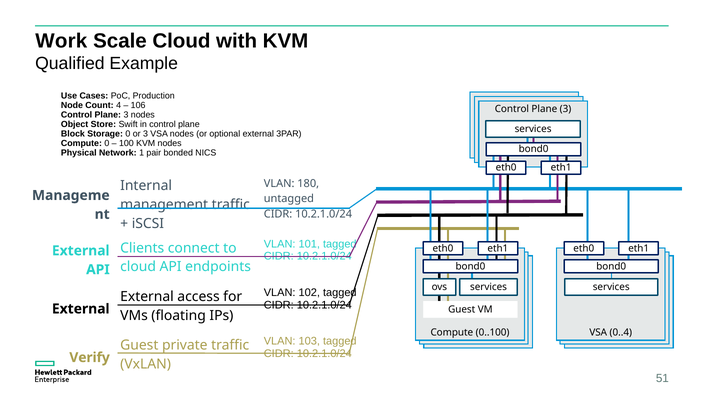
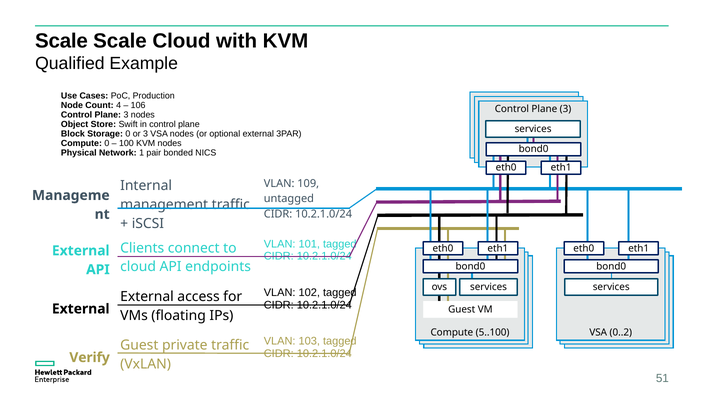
Work at (61, 41): Work -> Scale
180: 180 -> 109
0..100: 0..100 -> 5..100
0..4: 0..4 -> 0..2
